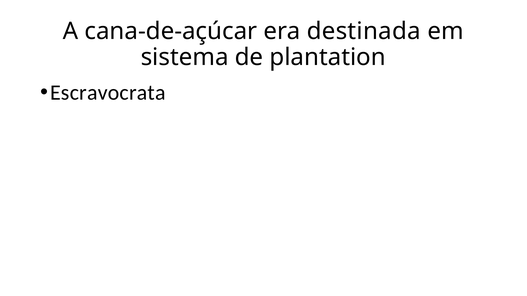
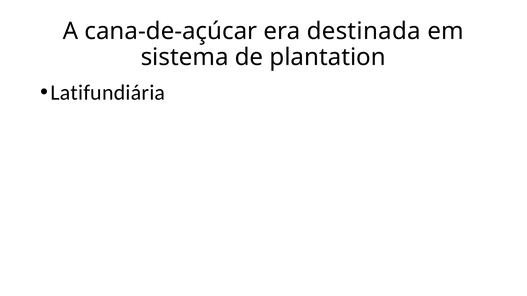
Escravocrata: Escravocrata -> Latifundiária
